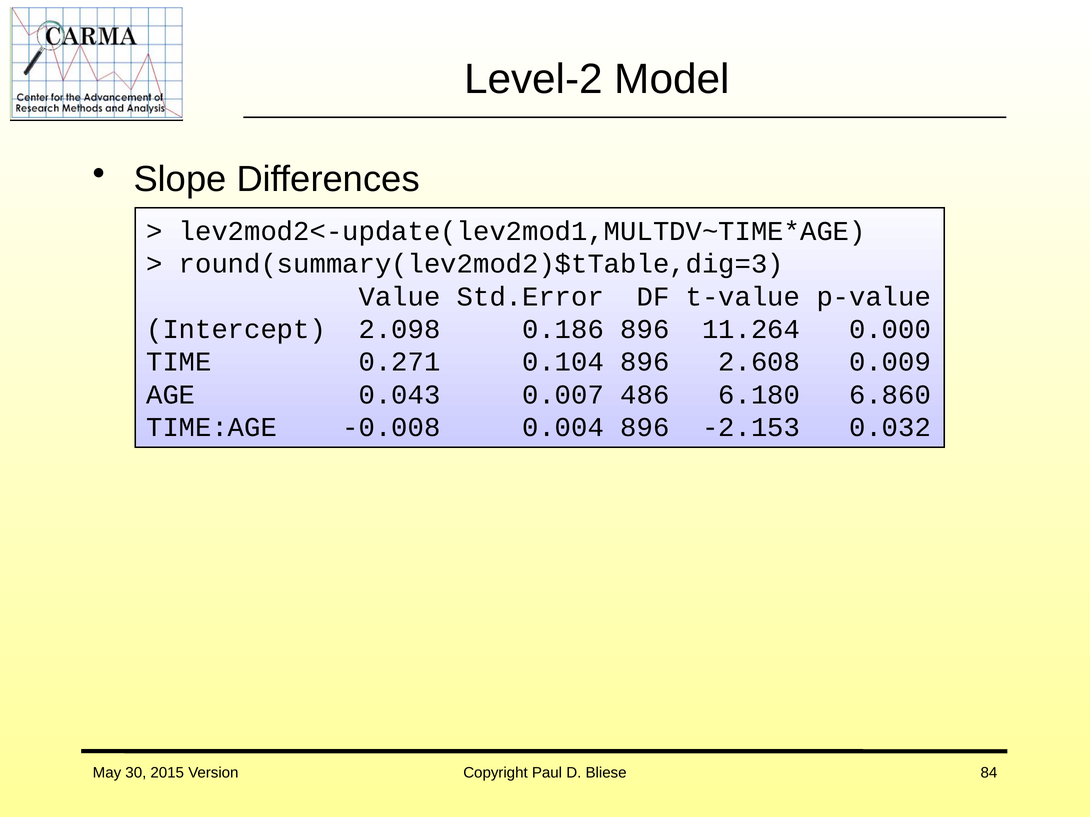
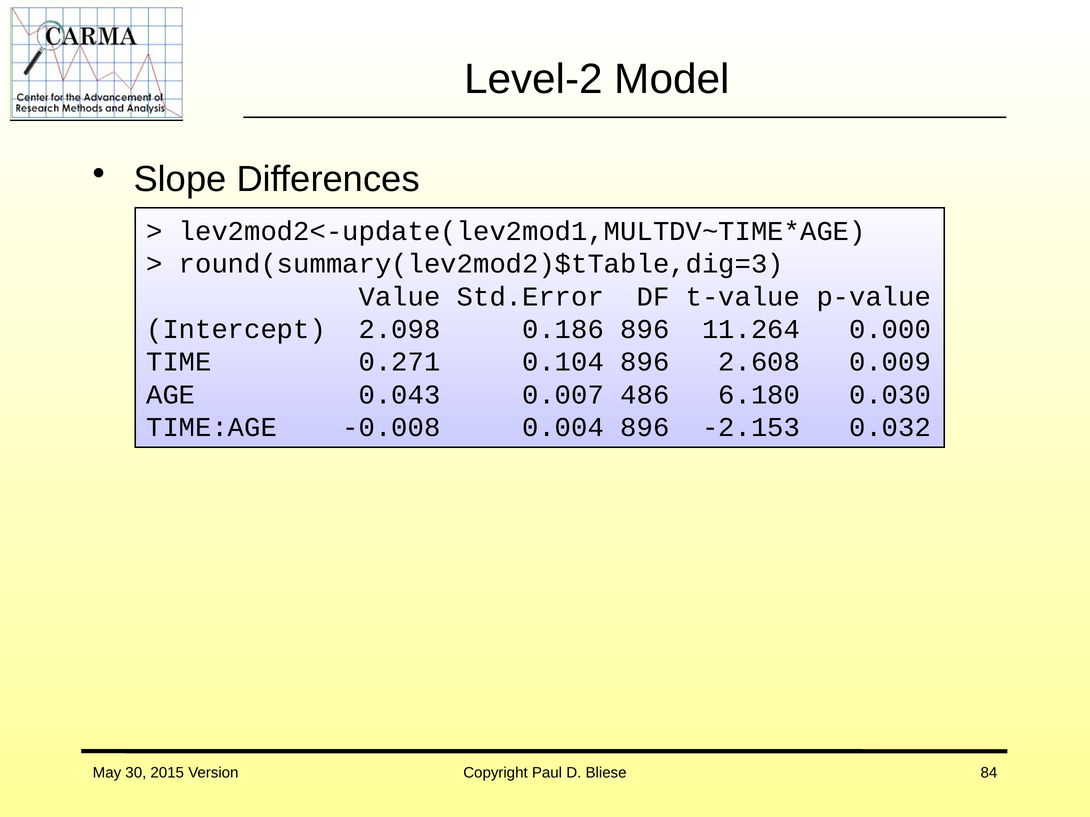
6.860: 6.860 -> 0.030
